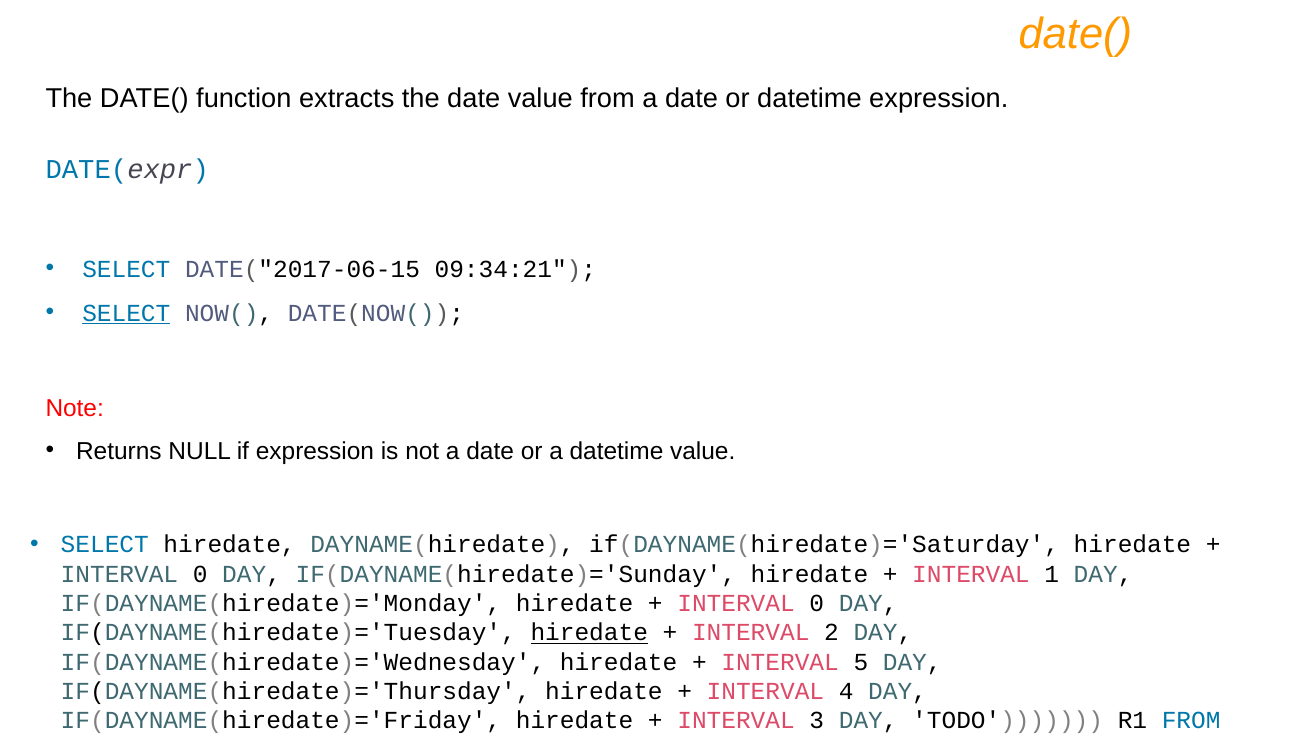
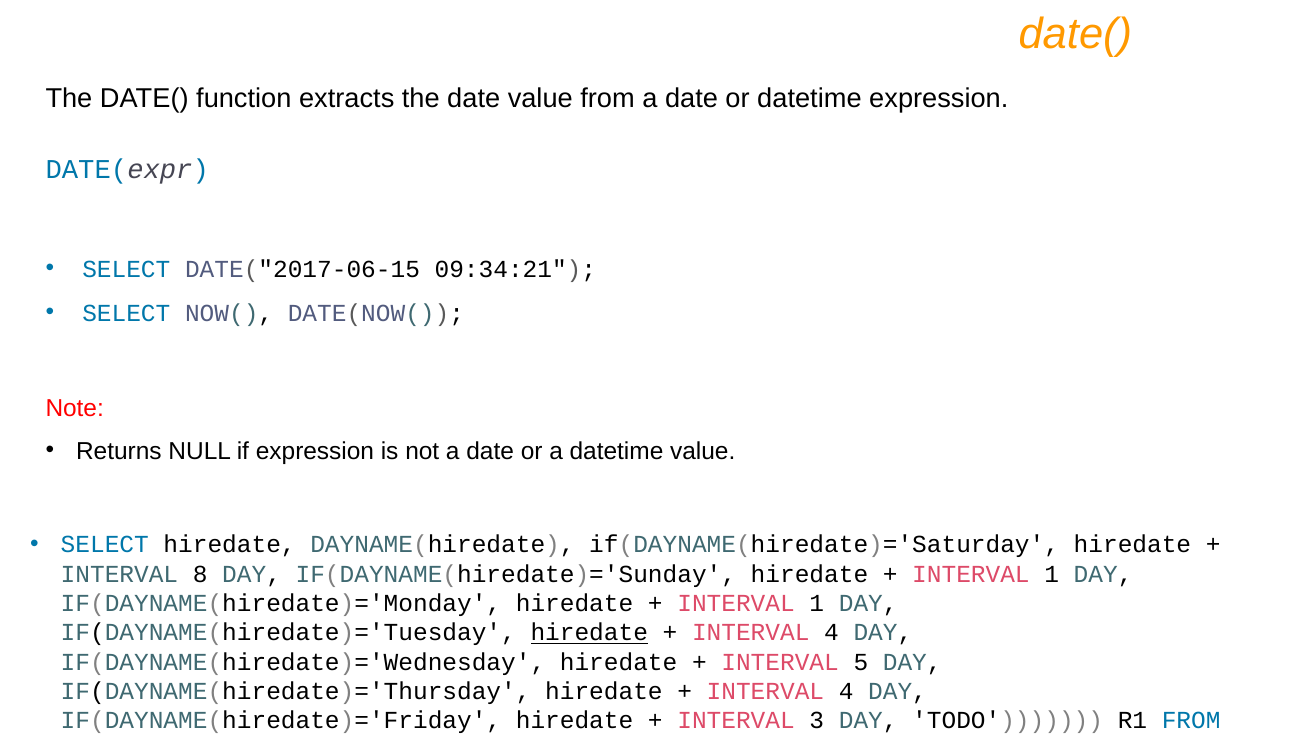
SELECT at (126, 313) underline: present -> none
0 at (200, 574): 0 -> 8
0 at (817, 604): 0 -> 1
2 at (831, 633): 2 -> 4
